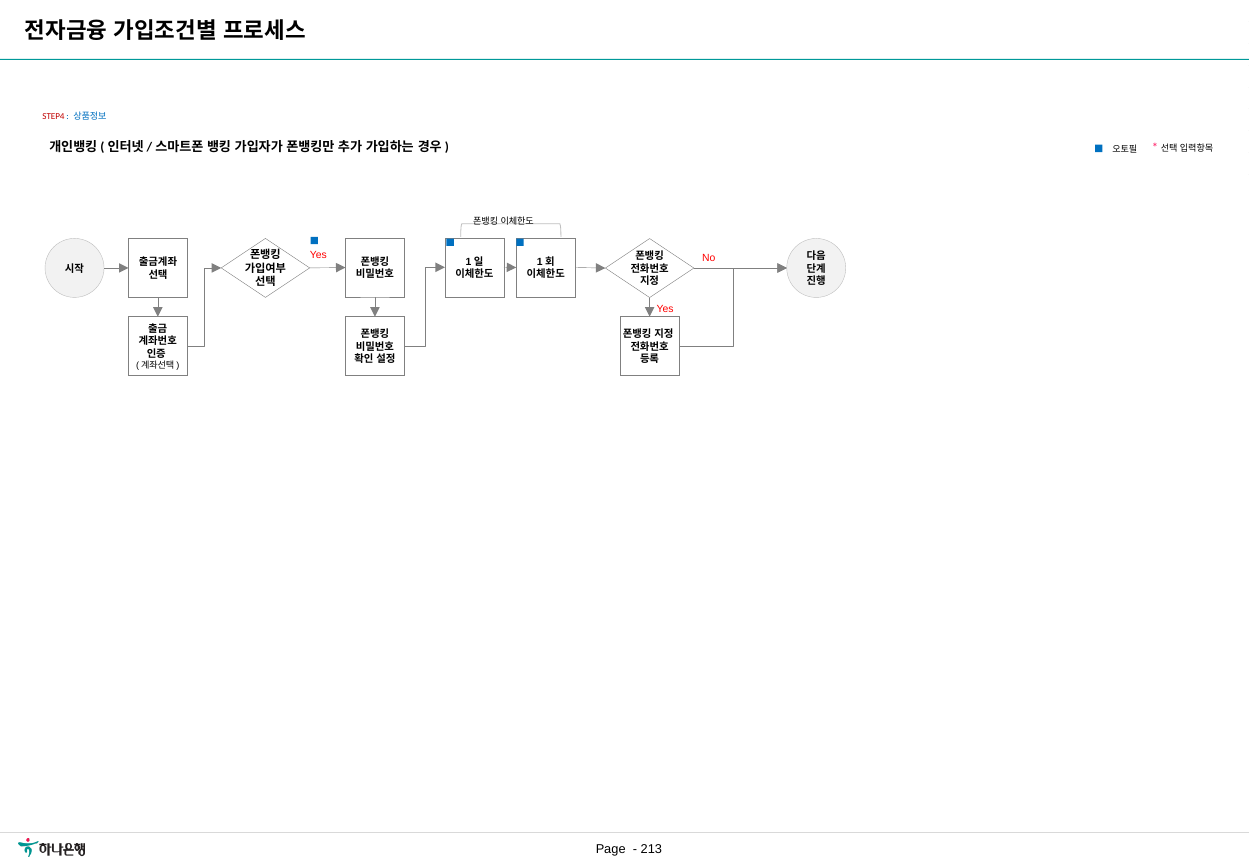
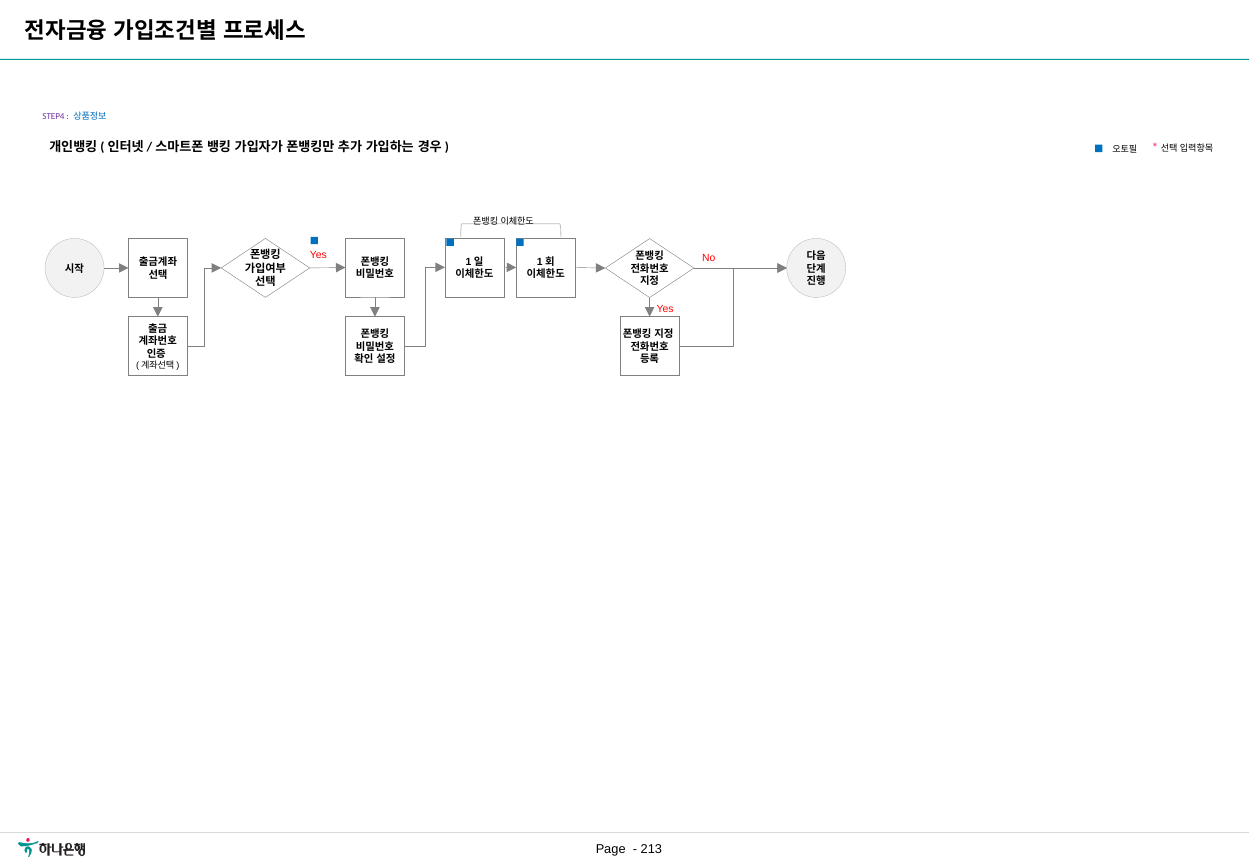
STEP4 colour: red -> purple
